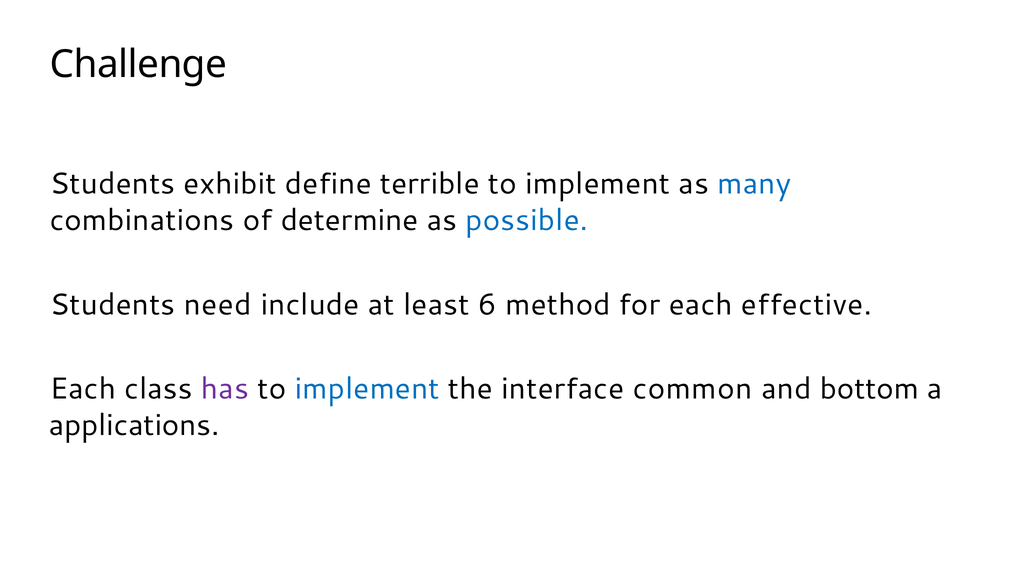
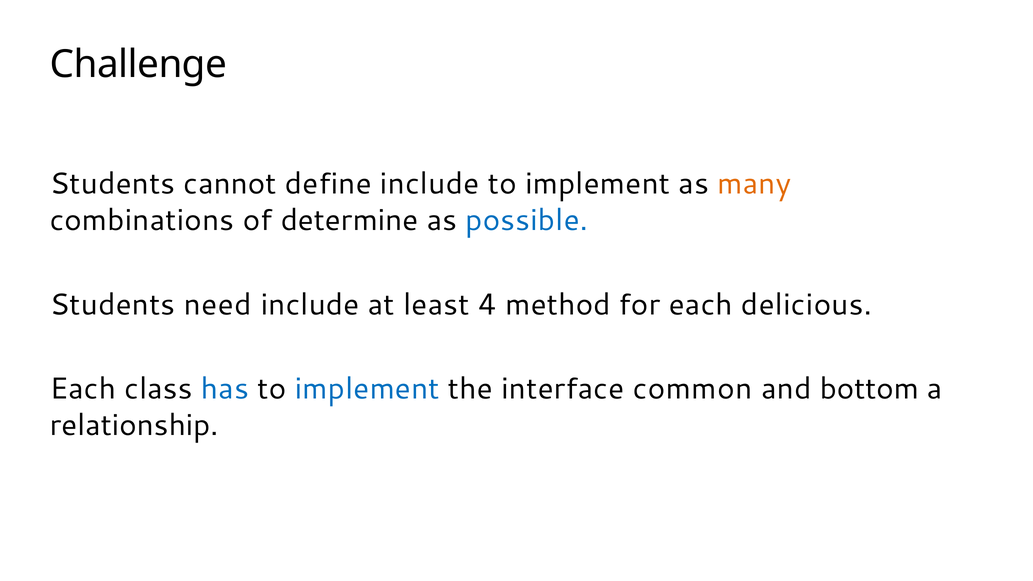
exhibit: exhibit -> cannot
define terrible: terrible -> include
many colour: blue -> orange
6: 6 -> 4
effective: effective -> delicious
has colour: purple -> blue
applications: applications -> relationship
